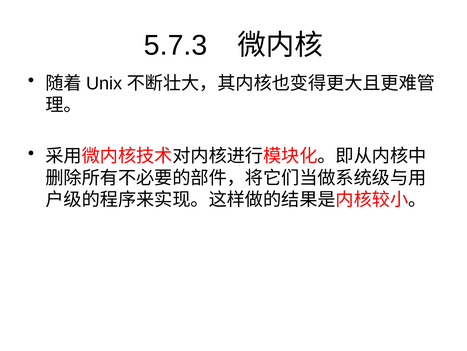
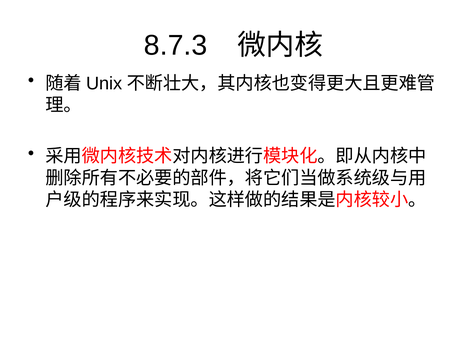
5.7.3: 5.7.3 -> 8.7.3
